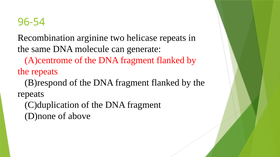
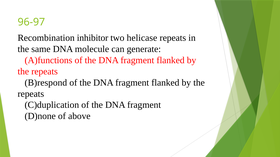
96-54: 96-54 -> 96-97
arginine: arginine -> inhibitor
A)centrome: A)centrome -> A)functions
